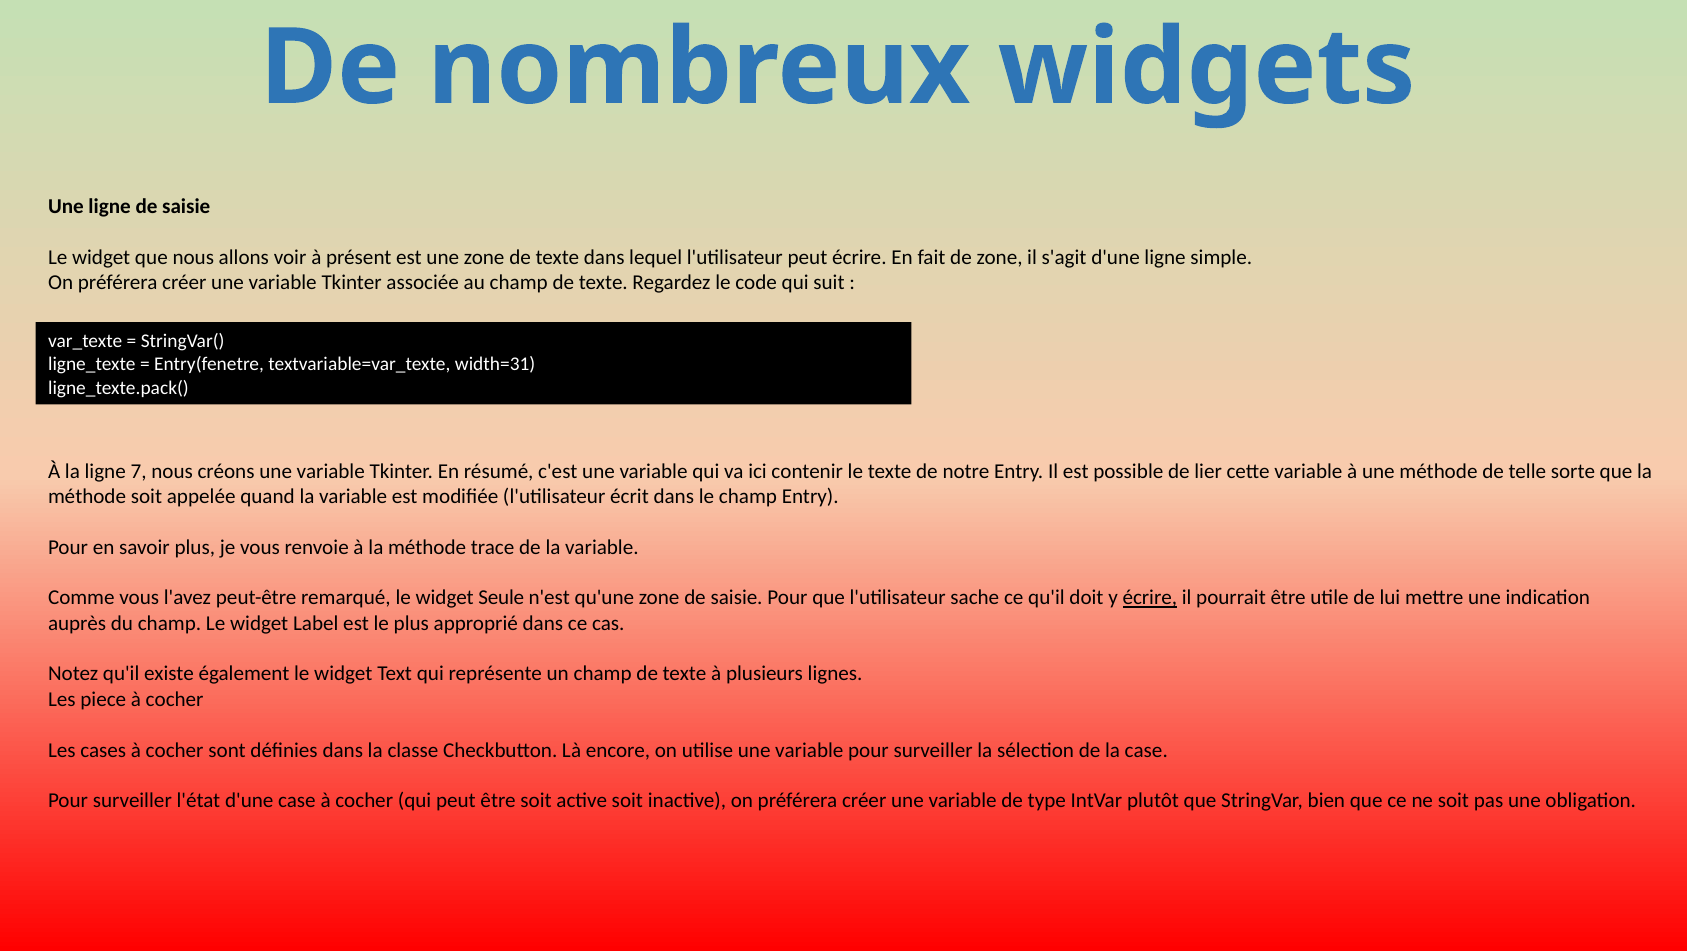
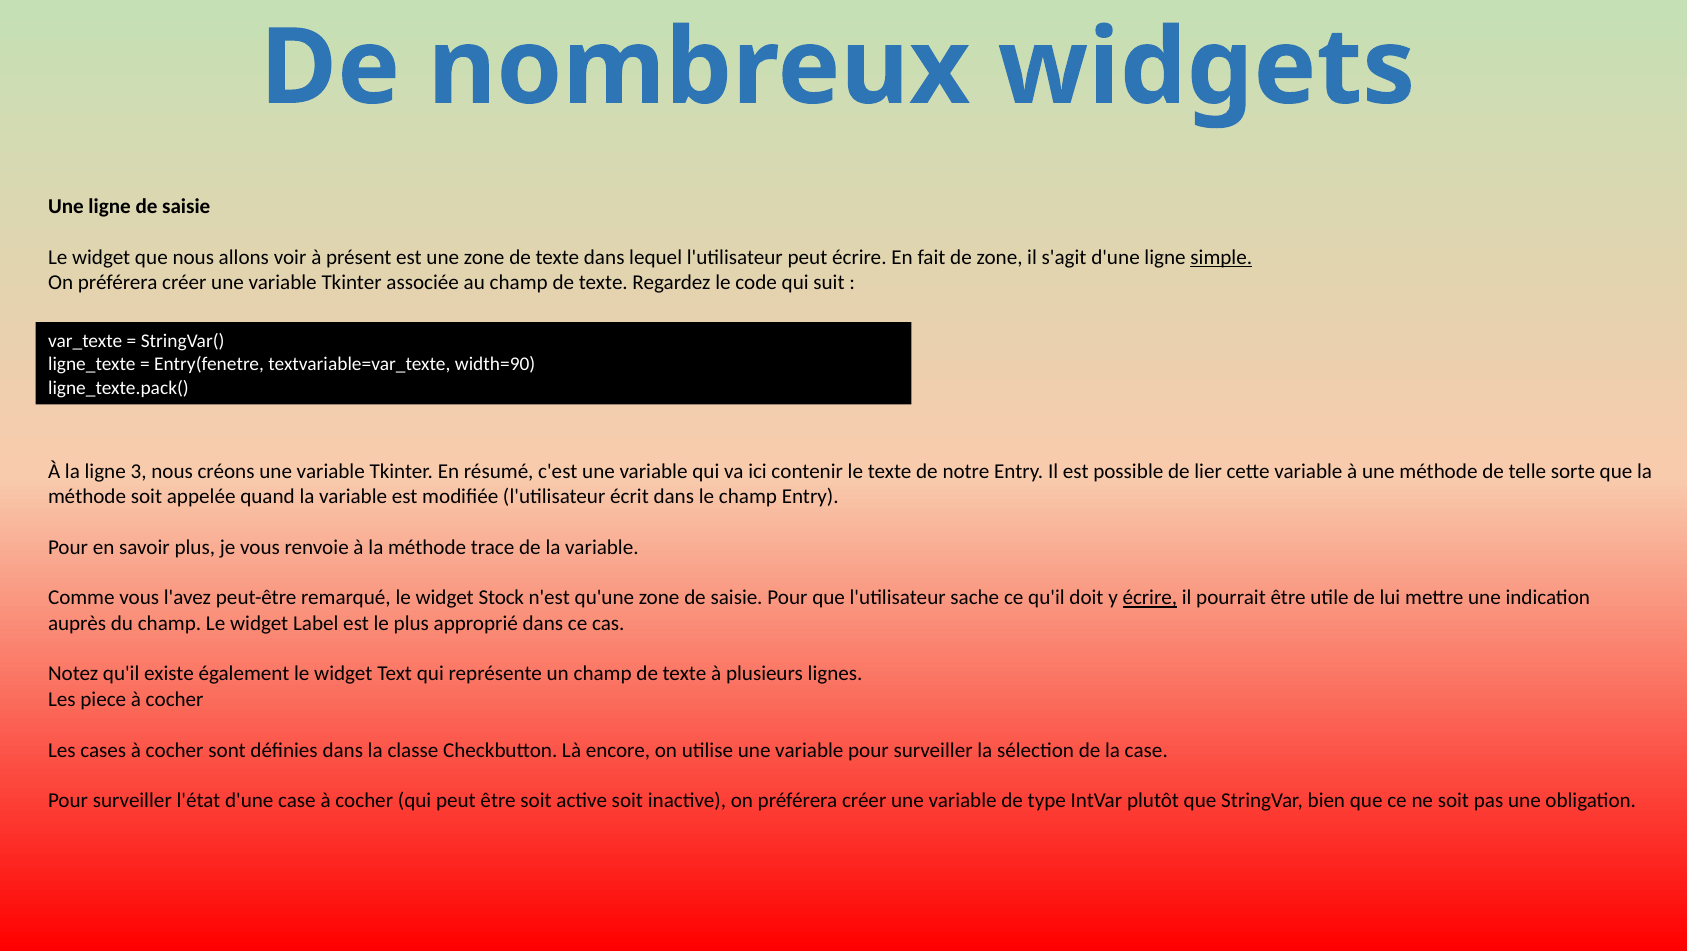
simple underline: none -> present
width=31: width=31 -> width=90
7: 7 -> 3
Seule: Seule -> Stock
